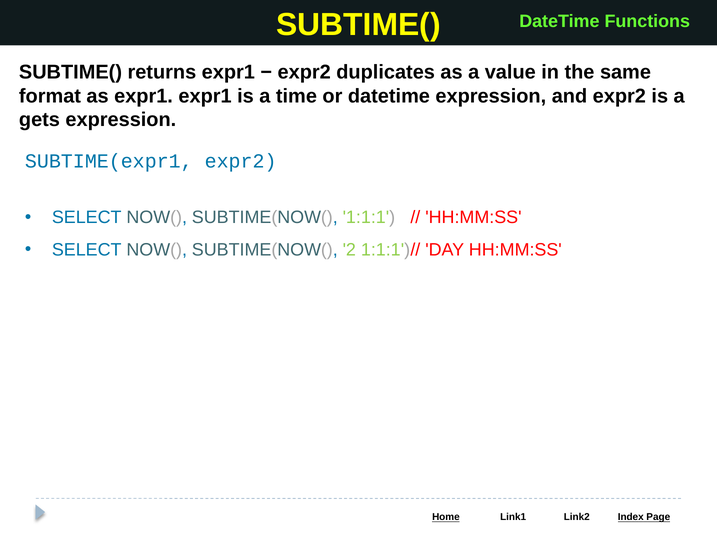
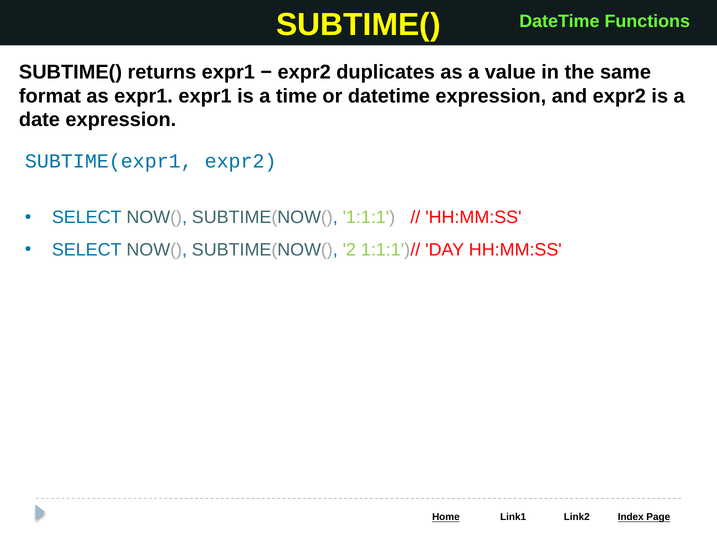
gets: gets -> date
